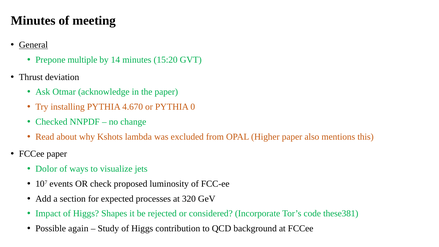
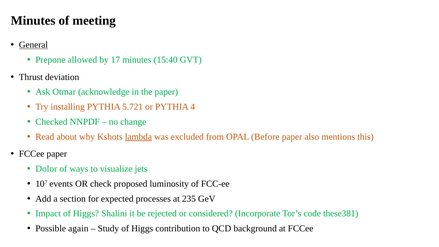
multiple: multiple -> allowed
14: 14 -> 17
15:20: 15:20 -> 15:40
4.670: 4.670 -> 5.721
0: 0 -> 4
lambda underline: none -> present
Higher: Higher -> Before
320: 320 -> 235
Shapes: Shapes -> Shalini
